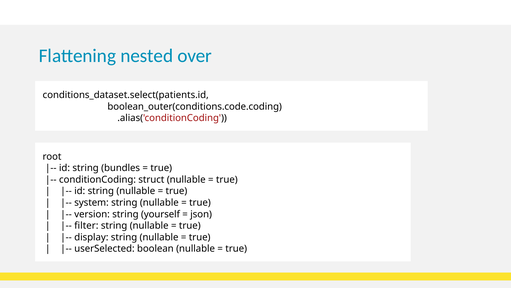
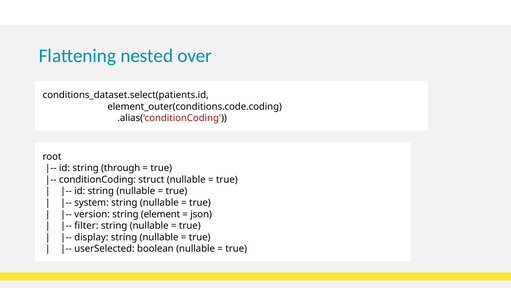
boolean_outer(conditions.code.coding: boolean_outer(conditions.code.coding -> element_outer(conditions.code.coding
bundles: bundles -> through
yourself: yourself -> element
